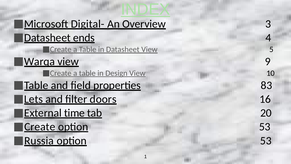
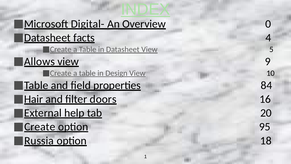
3: 3 -> 0
ends: ends -> facts
Warqa: Warqa -> Allows
83: 83 -> 84
Lets: Lets -> Hair
time: time -> help
53 at (265, 127): 53 -> 95
53 at (266, 140): 53 -> 18
